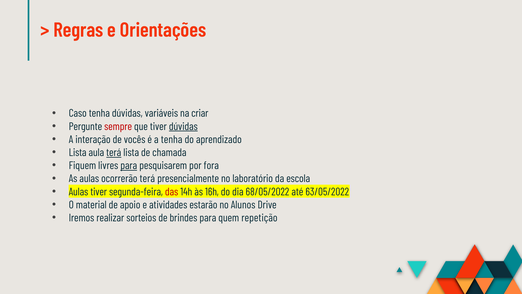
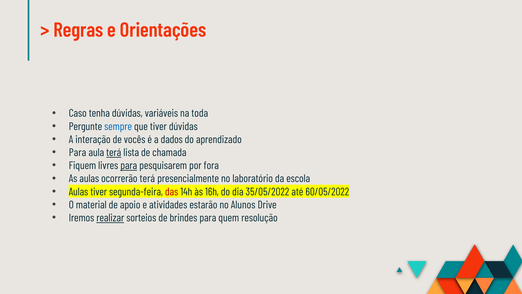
criar: criar -> toda
sempre colour: red -> blue
dúvidas at (183, 126) underline: present -> none
a tenha: tenha -> dados
Lista at (78, 152): Lista -> Para
68/05/2022: 68/05/2022 -> 35/05/2022
63/05/2022: 63/05/2022 -> 60/05/2022
realizar underline: none -> present
repetição: repetição -> resolução
